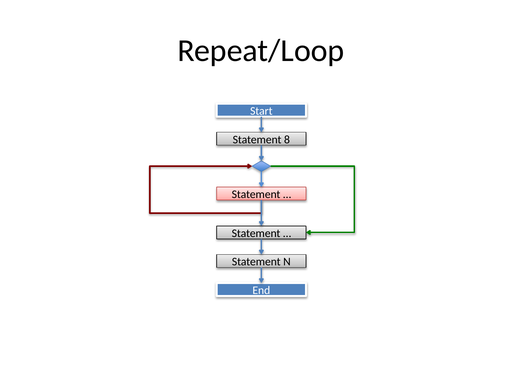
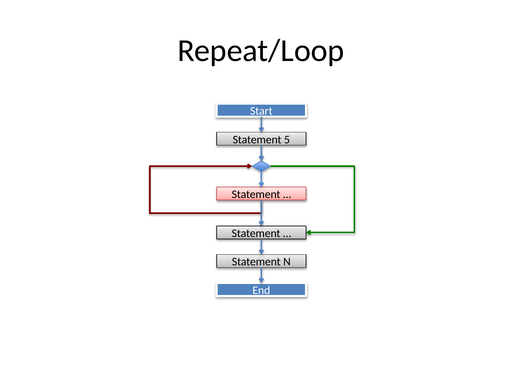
8: 8 -> 5
